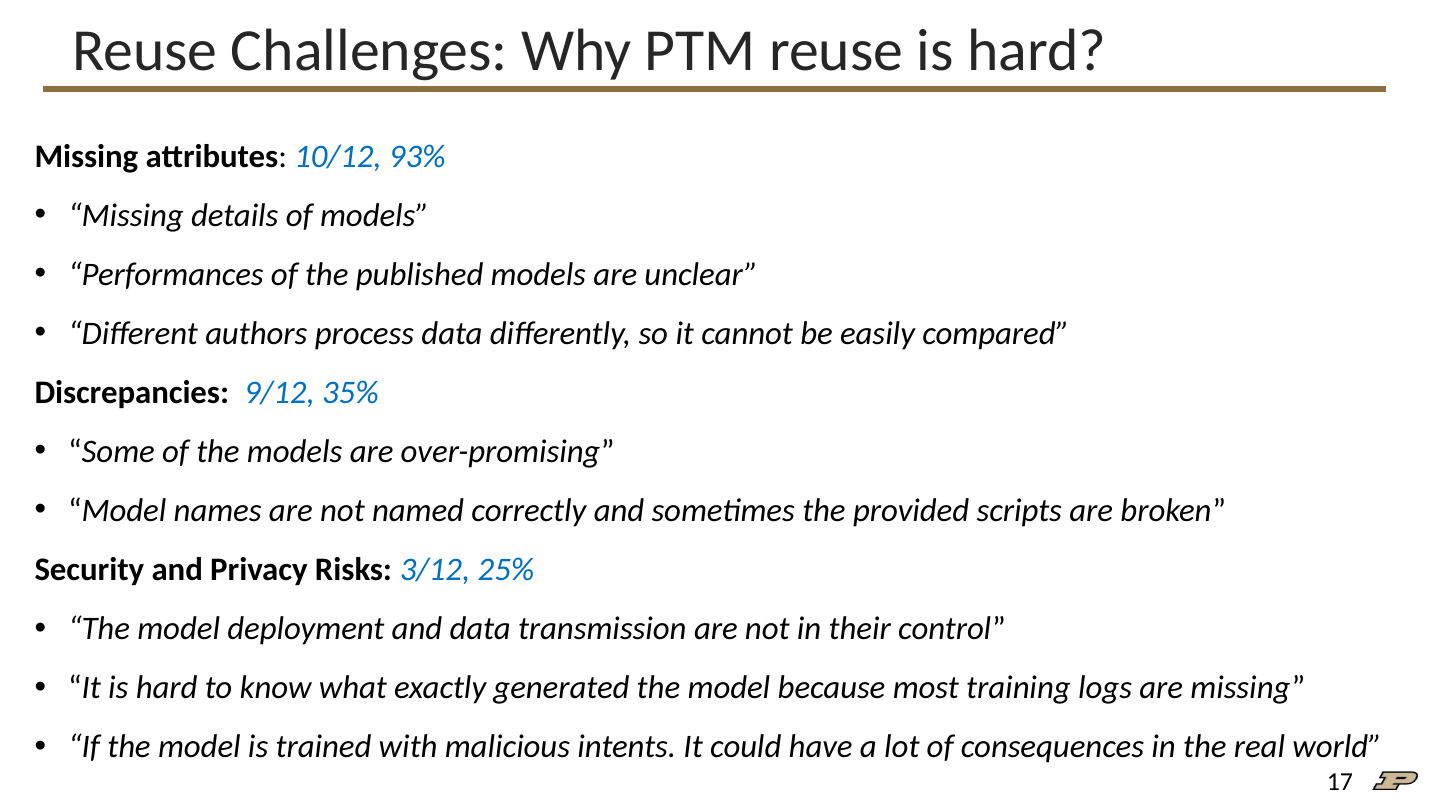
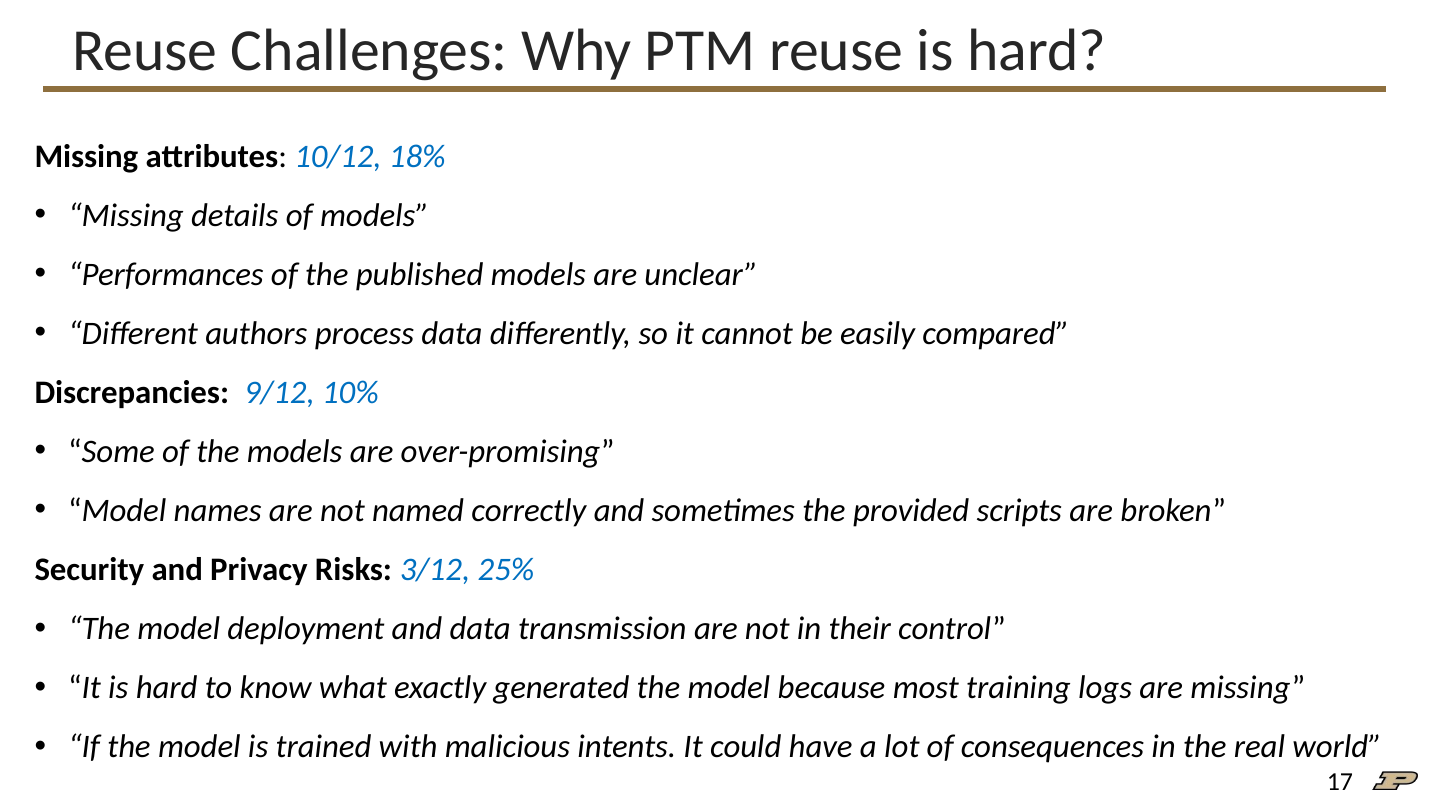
93%: 93% -> 18%
35%: 35% -> 10%
